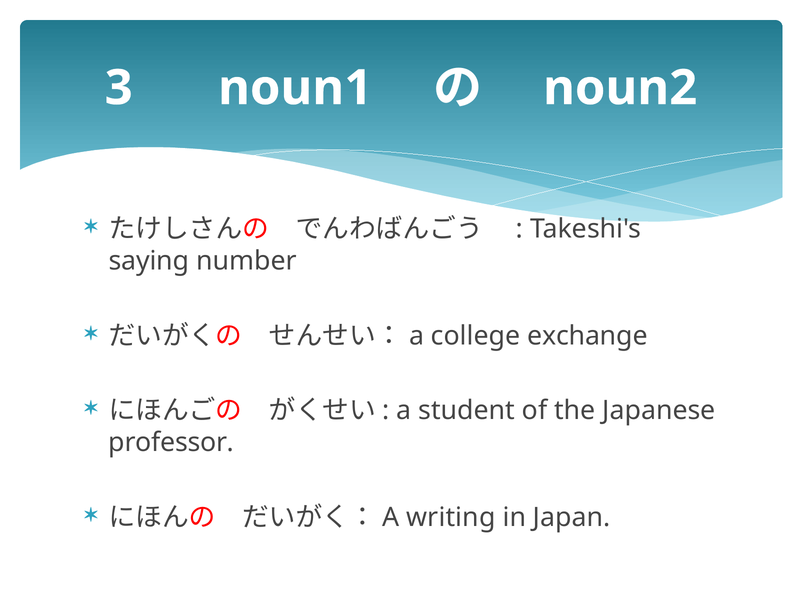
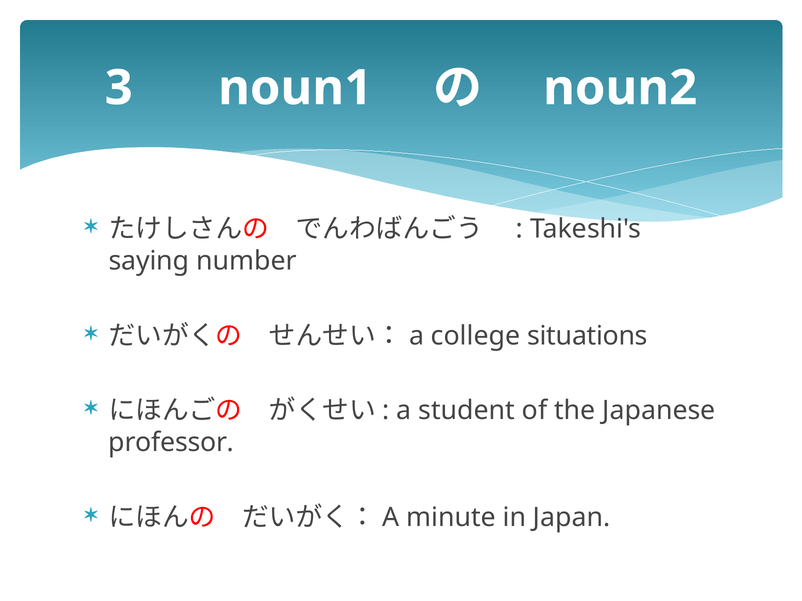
exchange: exchange -> situations
writing: writing -> minute
